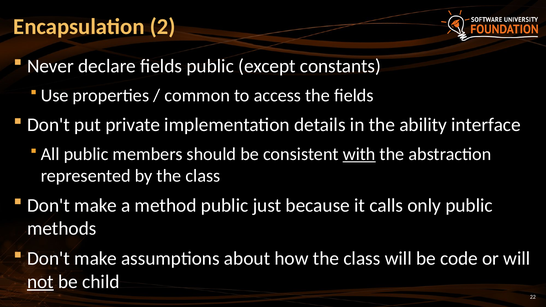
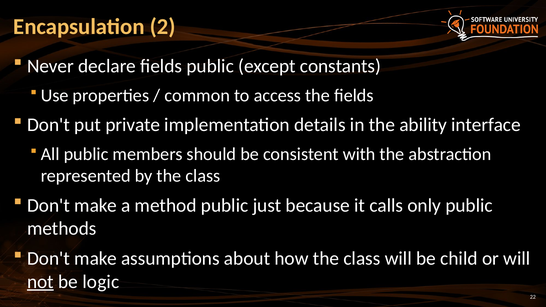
with underline: present -> none
code: code -> child
child: child -> logic
